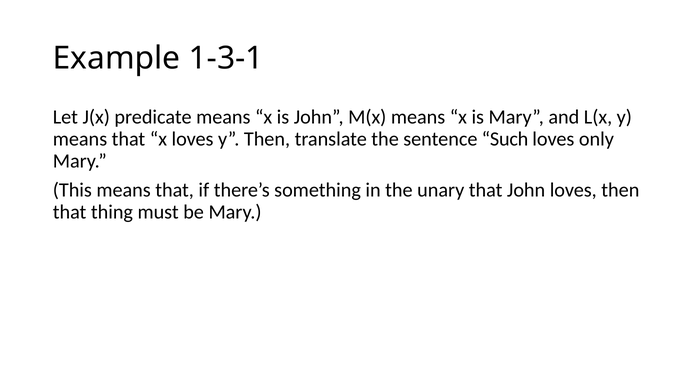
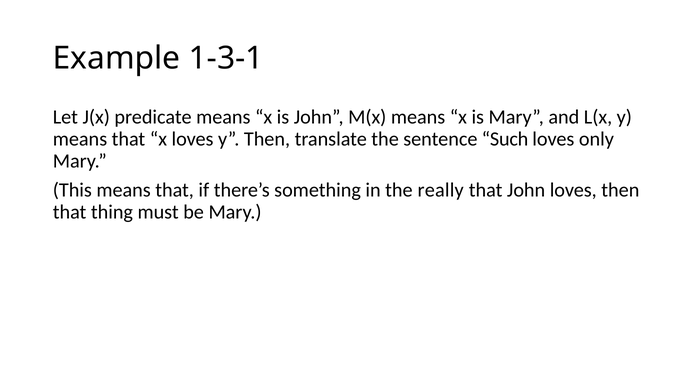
unary: unary -> really
